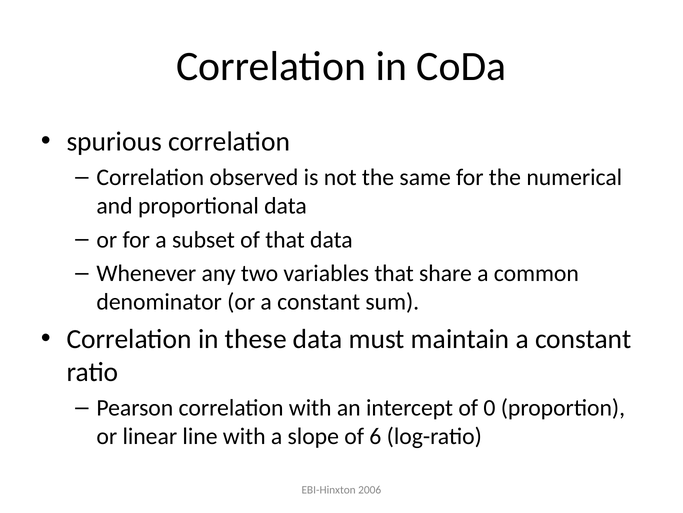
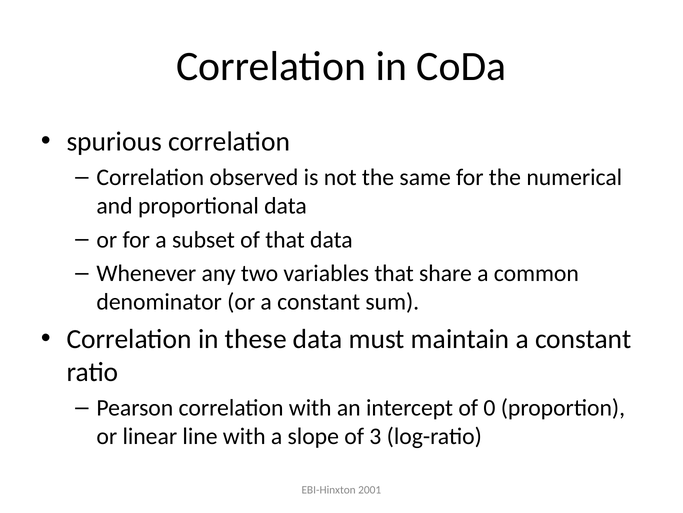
6: 6 -> 3
2006: 2006 -> 2001
